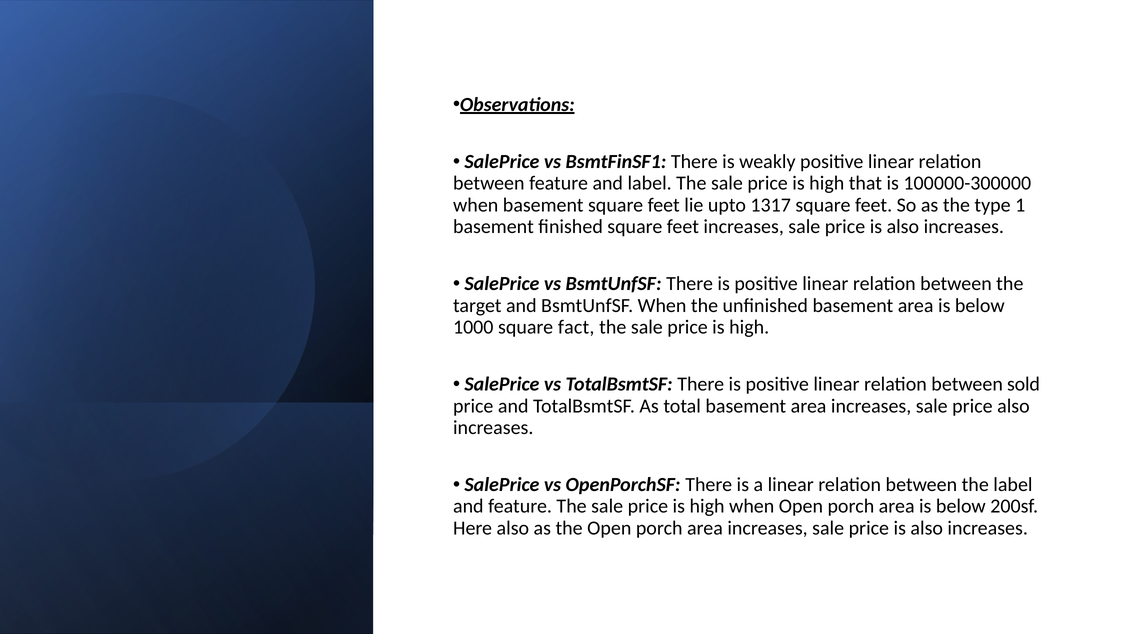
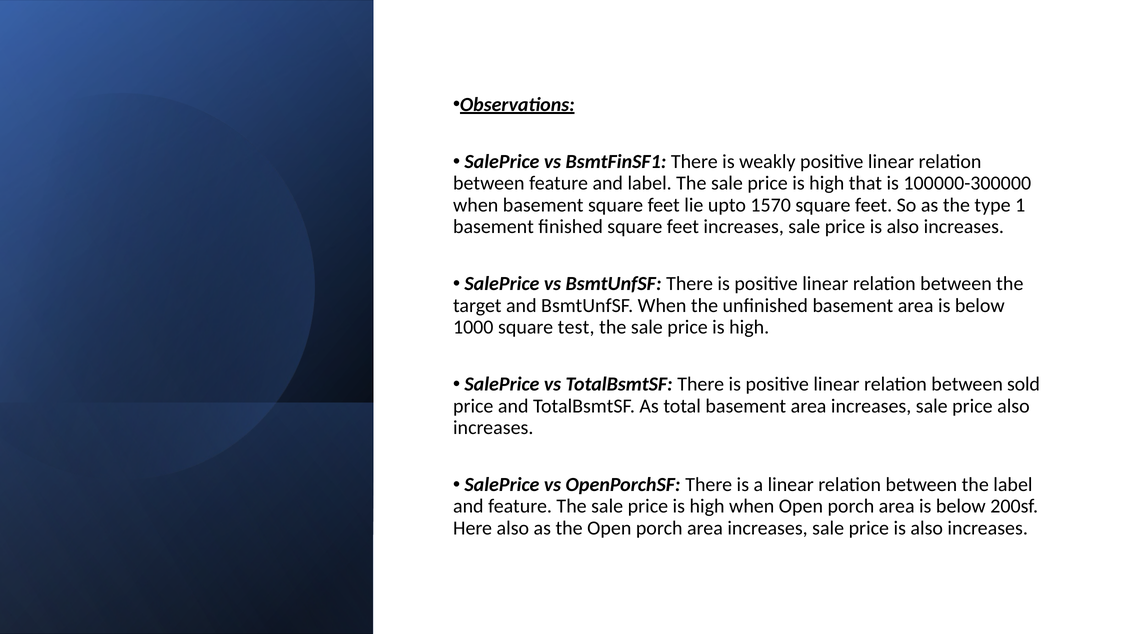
1317: 1317 -> 1570
fact: fact -> test
